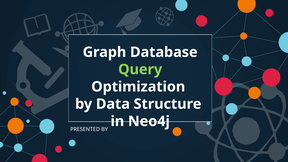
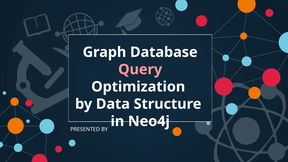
Query colour: light green -> pink
